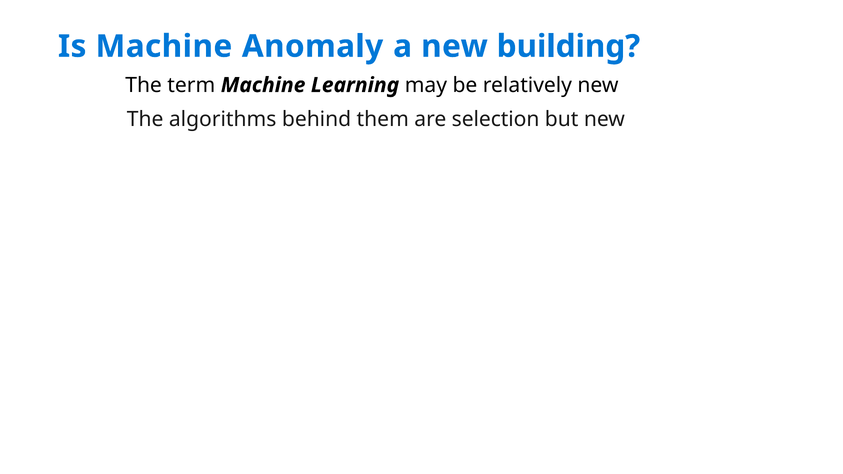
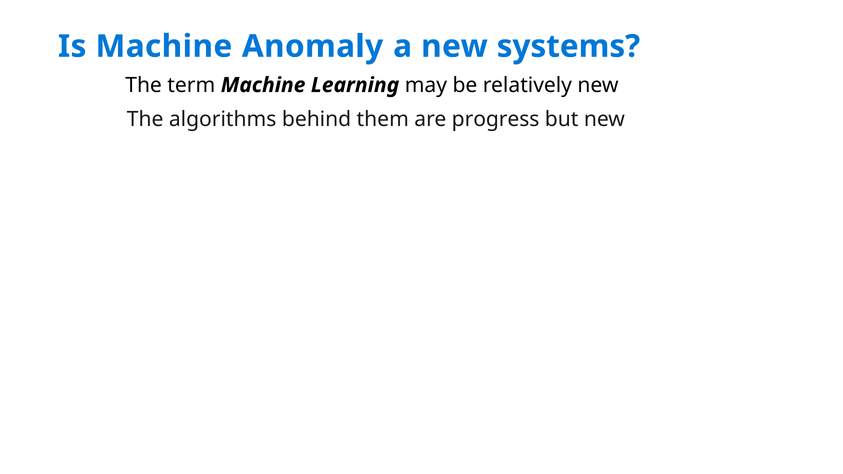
building: building -> systems
selection: selection -> progress
